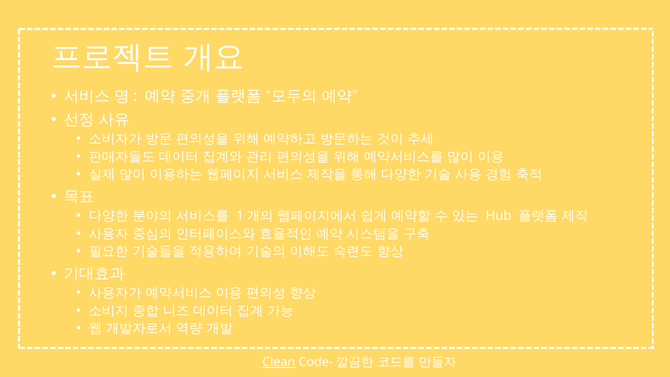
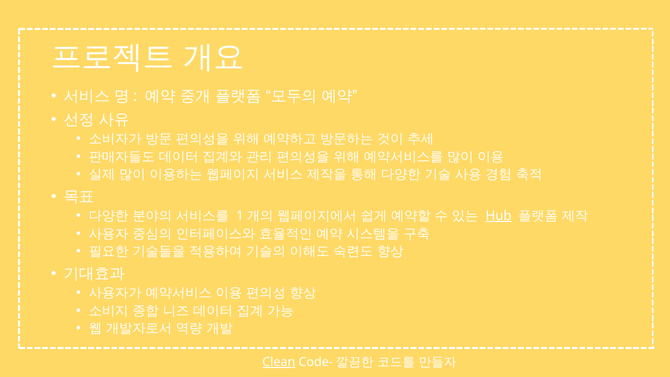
Hub underline: none -> present
